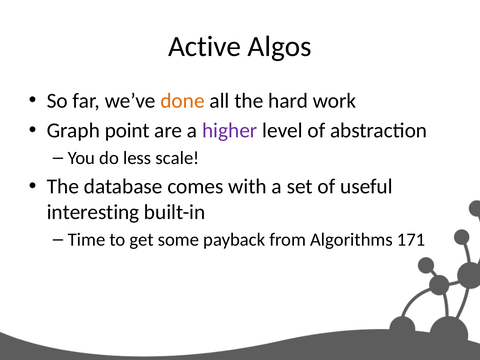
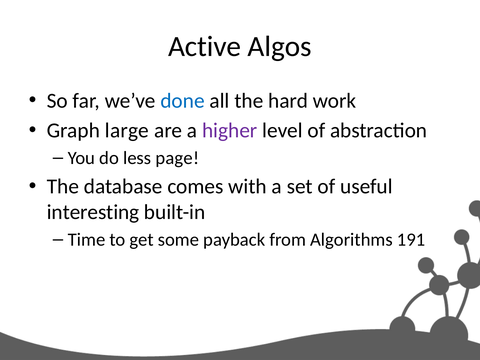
done colour: orange -> blue
point: point -> large
scale: scale -> page
171: 171 -> 191
